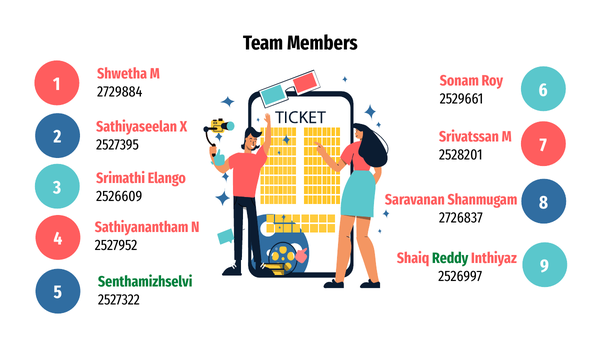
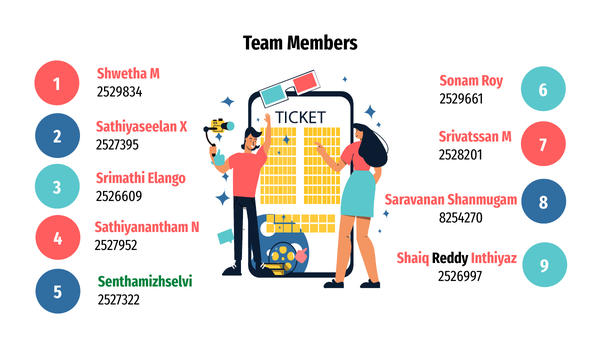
2729884: 2729884 -> 2529834
2726837: 2726837 -> 8254270
Reddy colour: green -> black
